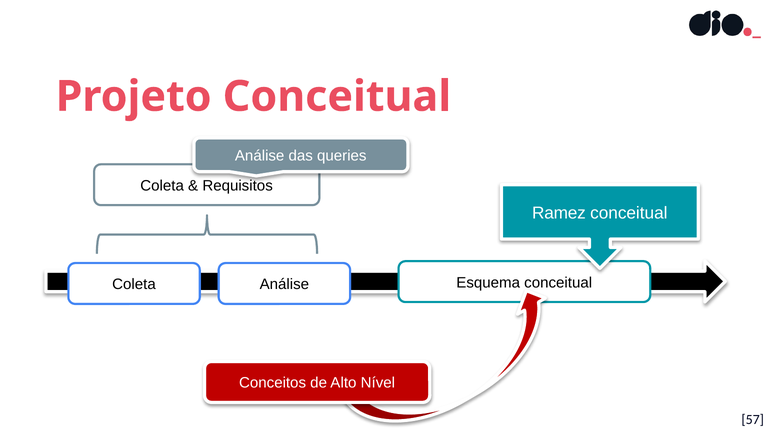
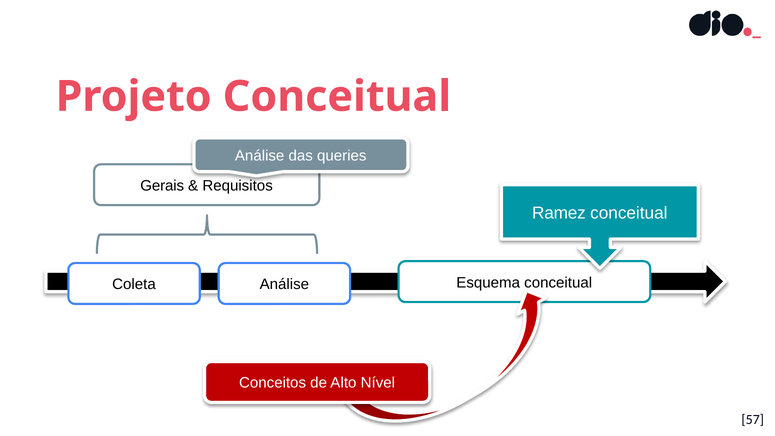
Coleta at (162, 186): Coleta -> Gerais
